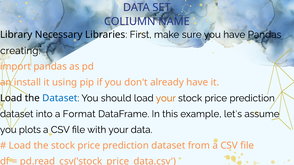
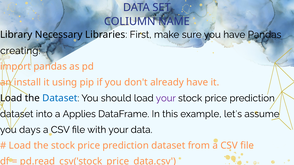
your at (166, 98) colour: orange -> purple
Format: Format -> Applies
plots: plots -> days
